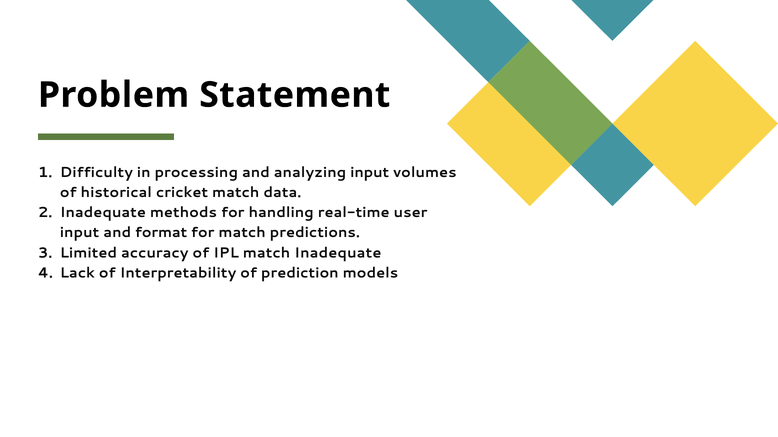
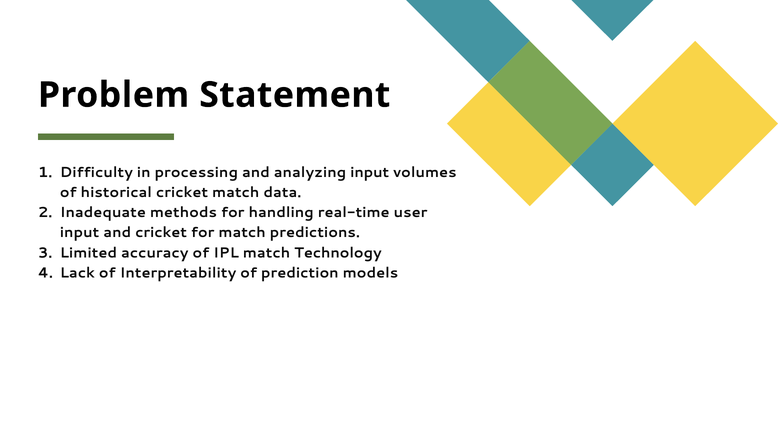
and format: format -> cricket
match Inadequate: Inadequate -> Technology
